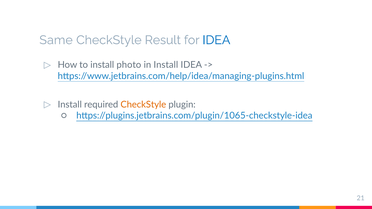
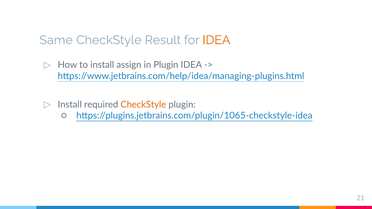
IDEA at (216, 40) colour: blue -> orange
photo: photo -> assign
in Install: Install -> Plugin
